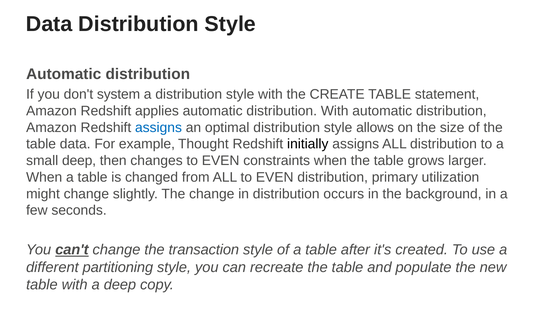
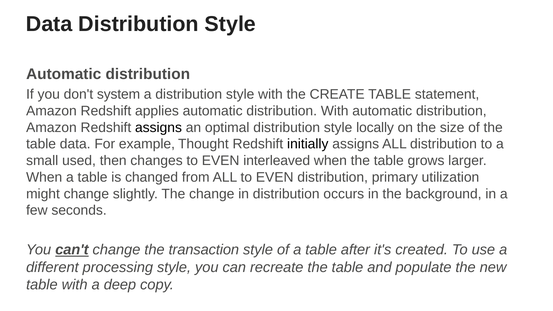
assigns at (158, 127) colour: blue -> black
allows: allows -> locally
small deep: deep -> used
constraints: constraints -> interleaved
partitioning: partitioning -> processing
